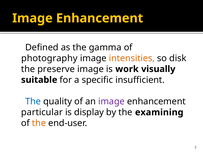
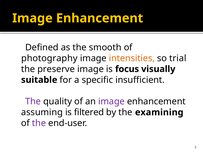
gamma: gamma -> smooth
disk: disk -> trial
work: work -> focus
The at (33, 102) colour: blue -> purple
particular: particular -> assuming
display: display -> filtered
the at (39, 123) colour: orange -> purple
